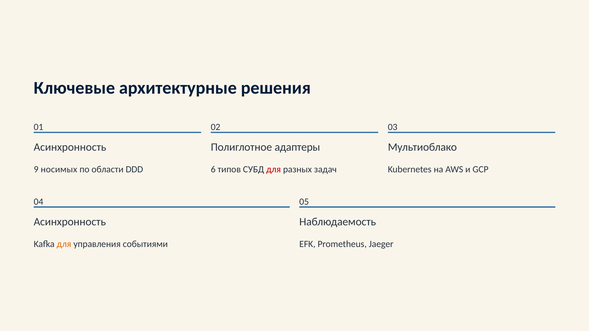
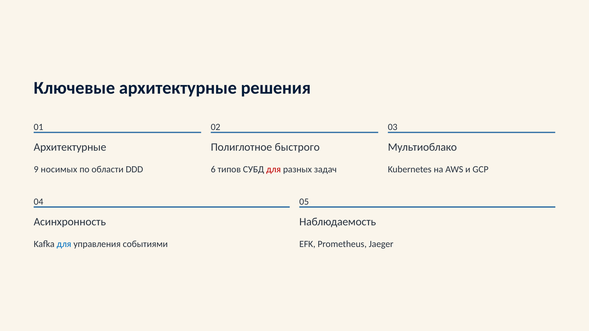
Асинхронность at (70, 147): Асинхронность -> Архитектурные
адаптеры: адаптеры -> быстрого
для at (64, 244) colour: orange -> blue
